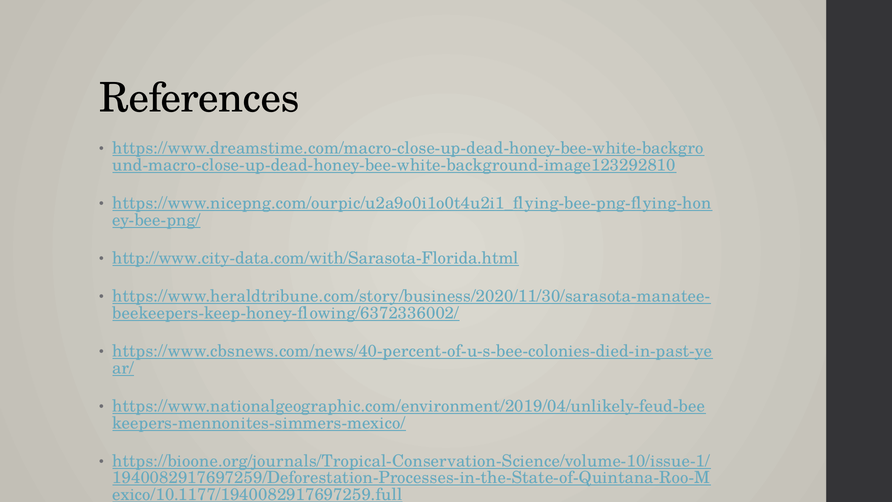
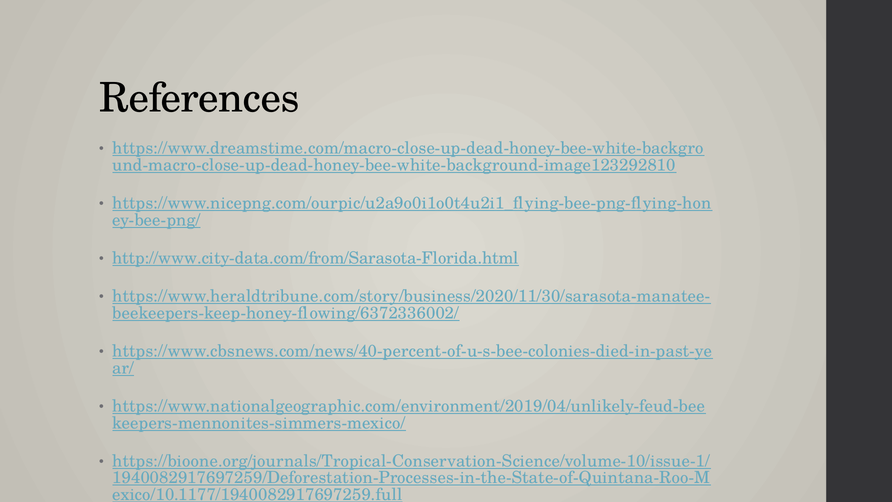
http://www.city-data.com/with/Sarasota-Florida.html: http://www.city-data.com/with/Sarasota-Florida.html -> http://www.city-data.com/from/Sarasota-Florida.html
